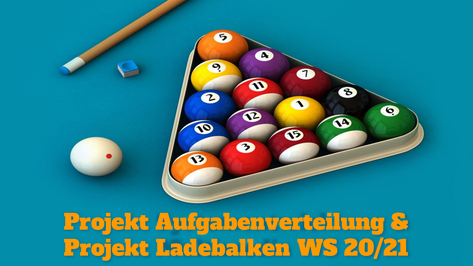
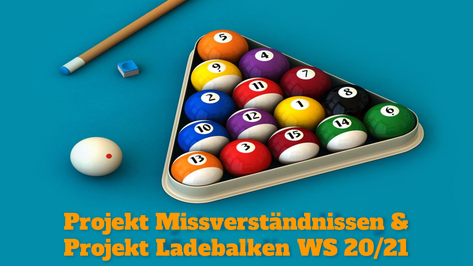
Aufgabenverteilung: Aufgabenverteilung -> Missverständnissen
